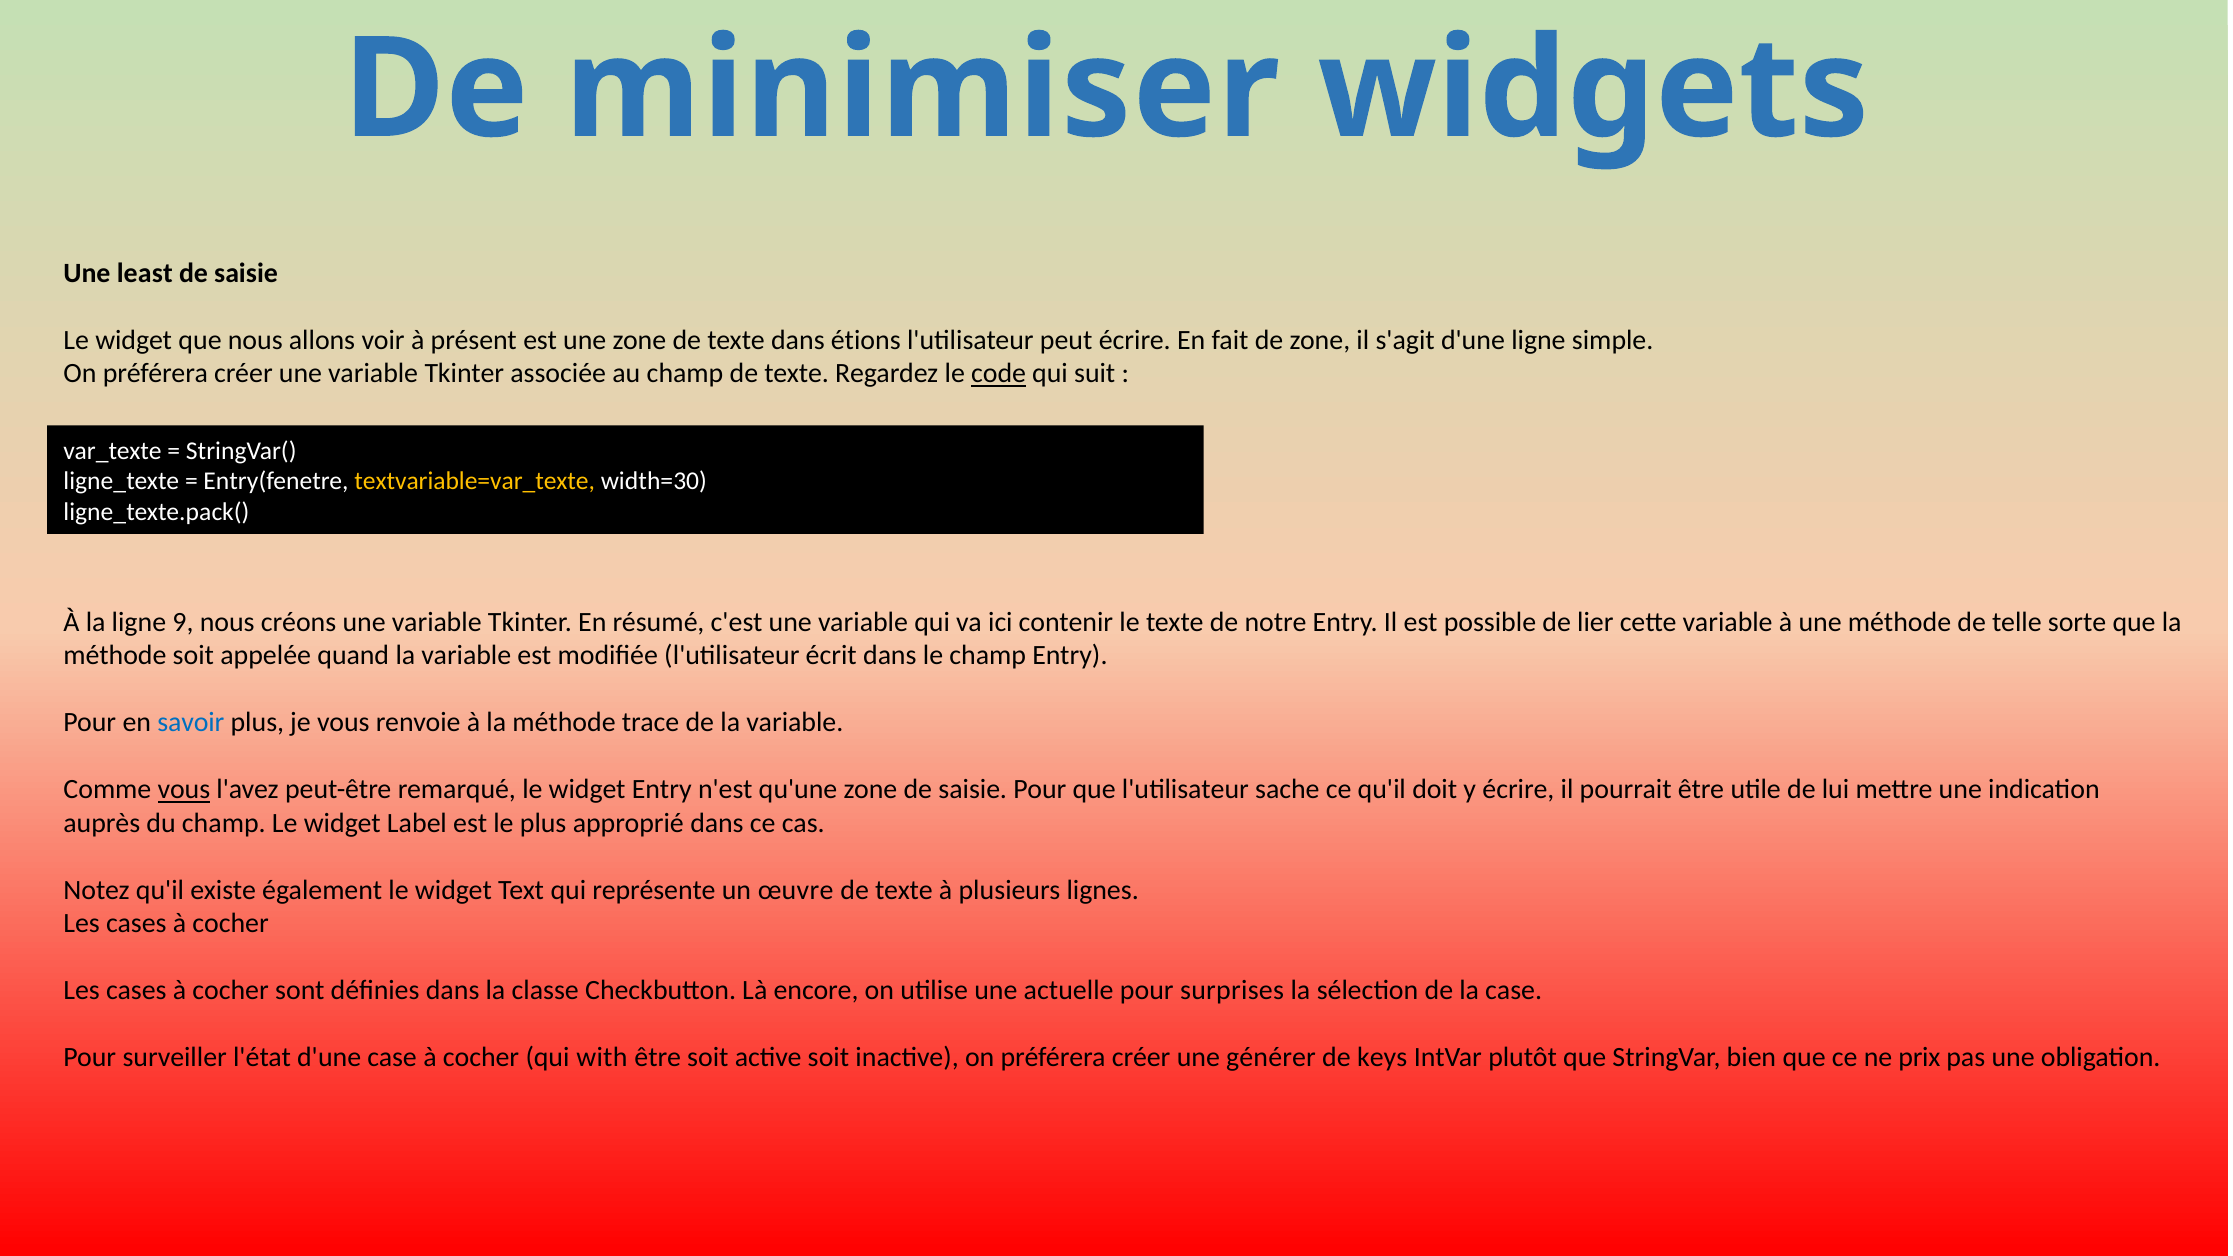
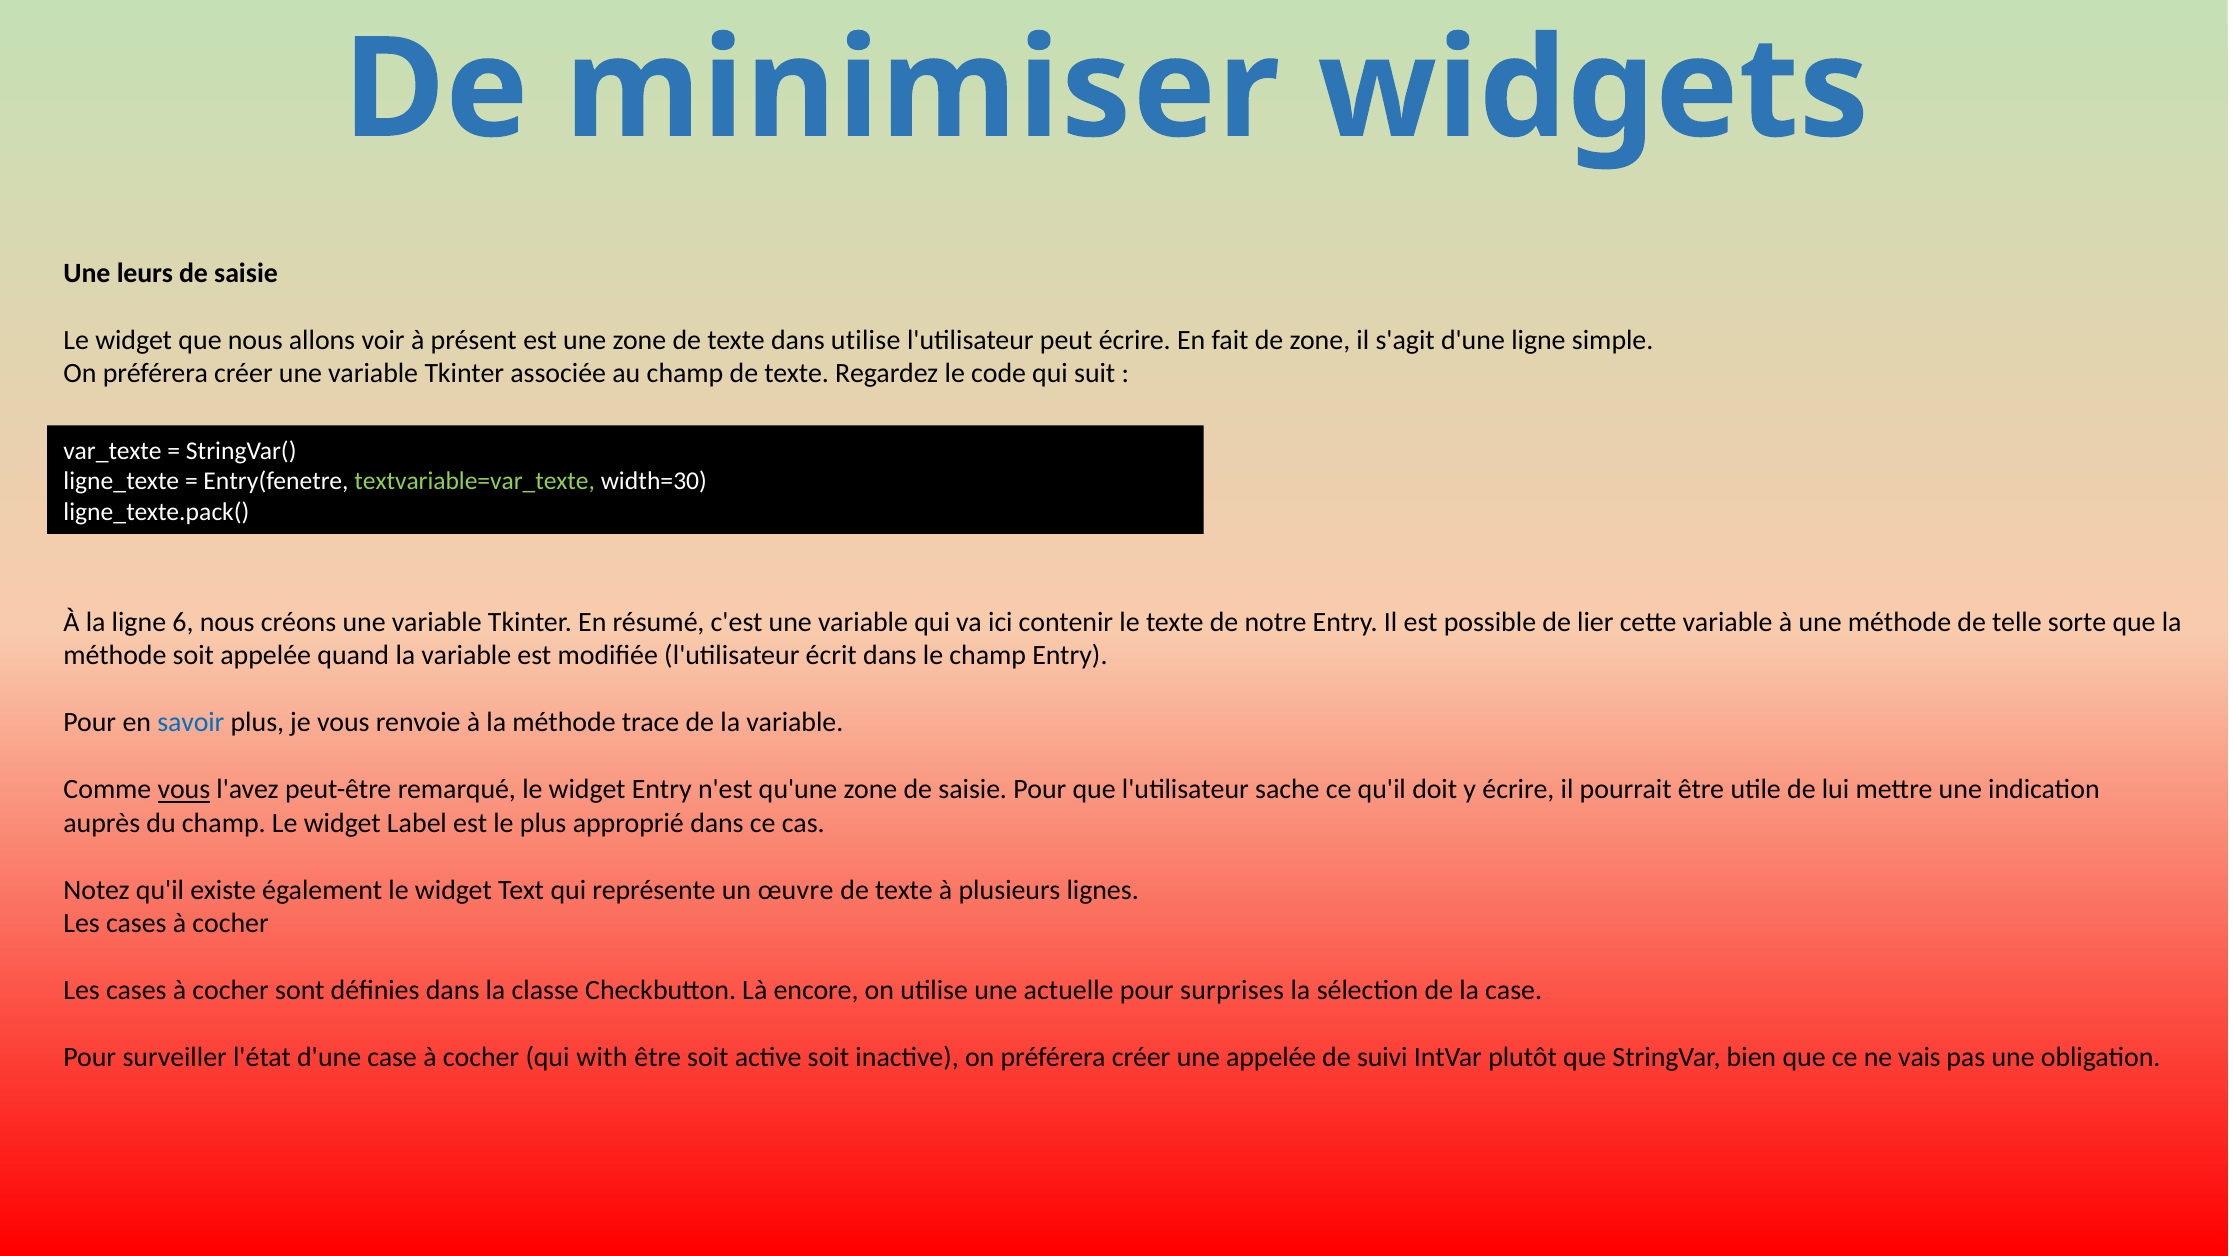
least: least -> leurs
dans étions: étions -> utilise
code underline: present -> none
textvariable=var_texte colour: yellow -> light green
9: 9 -> 6
une générer: générer -> appelée
keys: keys -> suivi
prix: prix -> vais
